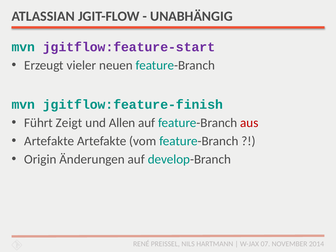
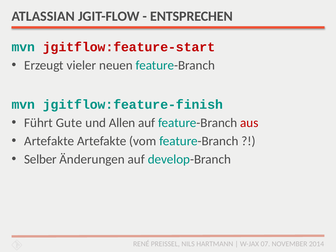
UNABHÄNGIG: UNABHÄNGIG -> ENTSPRECHEN
jgitflow:feature-start colour: purple -> red
Zeigt: Zeigt -> Gute
Origin: Origin -> Selber
